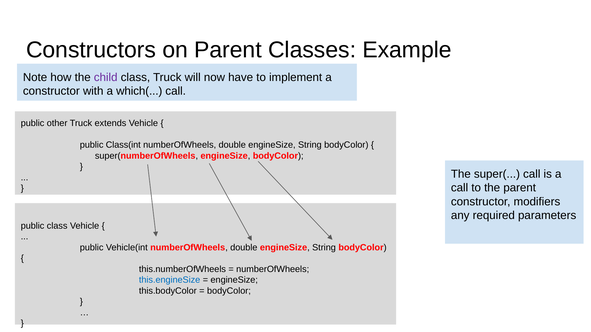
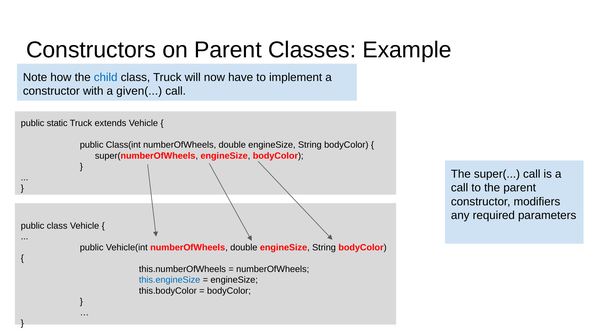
child colour: purple -> blue
which(: which( -> given(
other: other -> static
